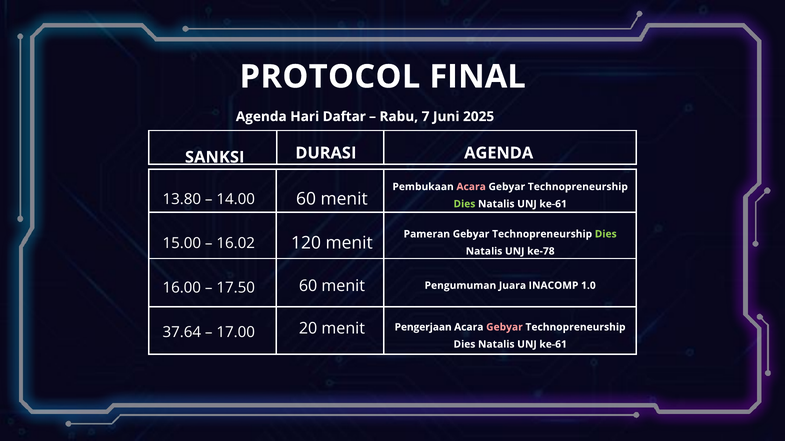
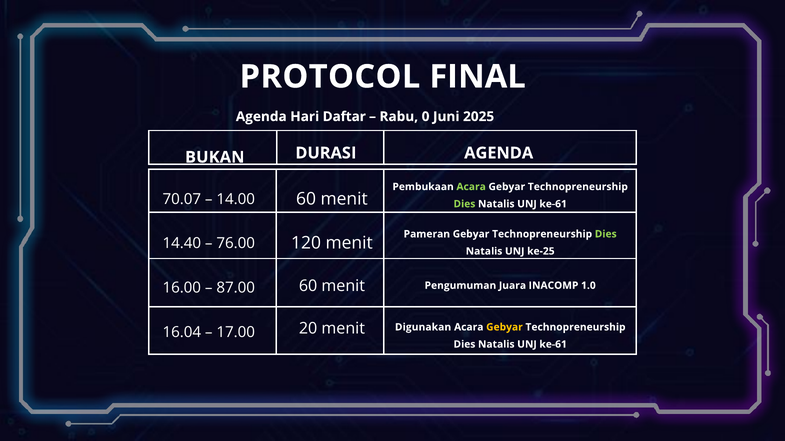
7: 7 -> 0
SANKSI: SANKSI -> BUKAN
Acara at (471, 187) colour: pink -> light green
13.80: 13.80 -> 70.07
15.00: 15.00 -> 14.40
16.02: 16.02 -> 76.00
ke-78: ke-78 -> ke-25
17.50: 17.50 -> 87.00
37.64: 37.64 -> 16.04
Pengerjaan: Pengerjaan -> Digunakan
Gebyar at (504, 327) colour: pink -> yellow
